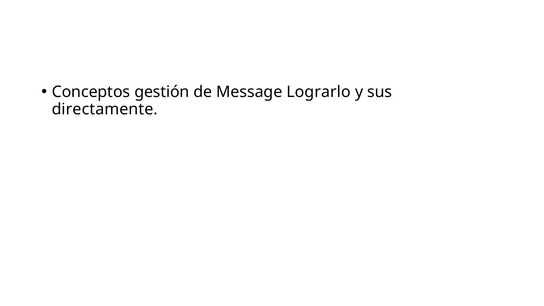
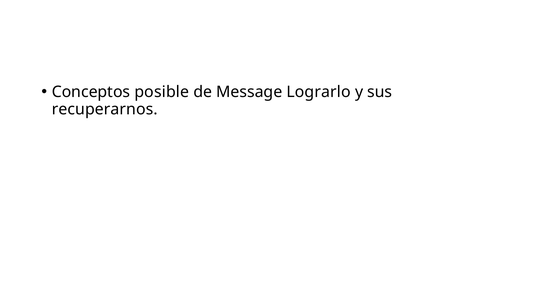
gestión: gestión -> posible
directamente: directamente -> recuperarnos
